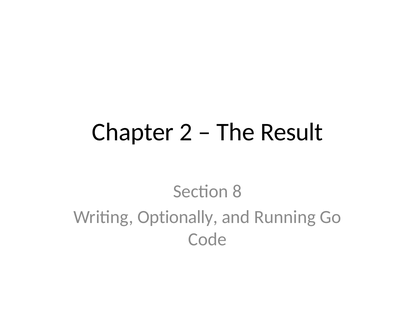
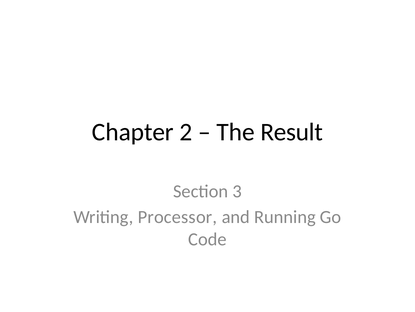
8: 8 -> 3
Optionally: Optionally -> Processor
